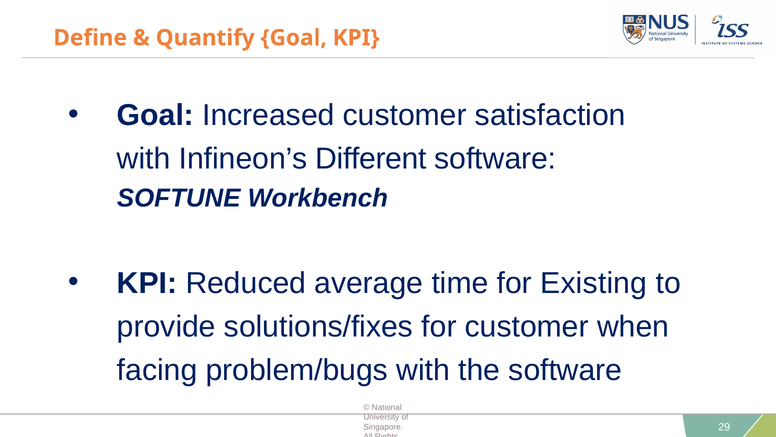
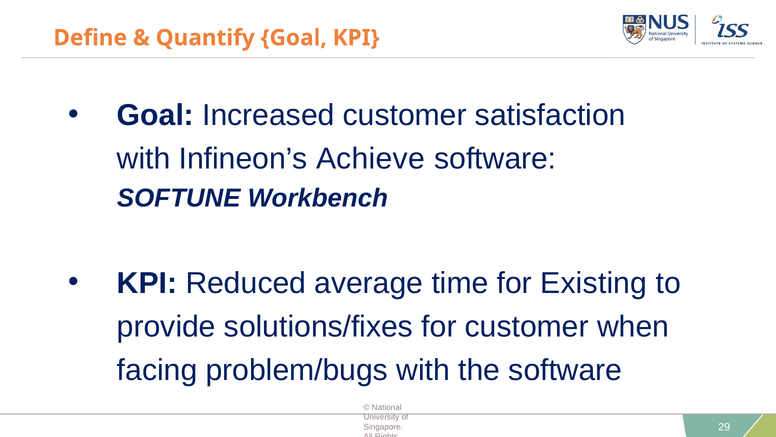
Different: Different -> Achieve
